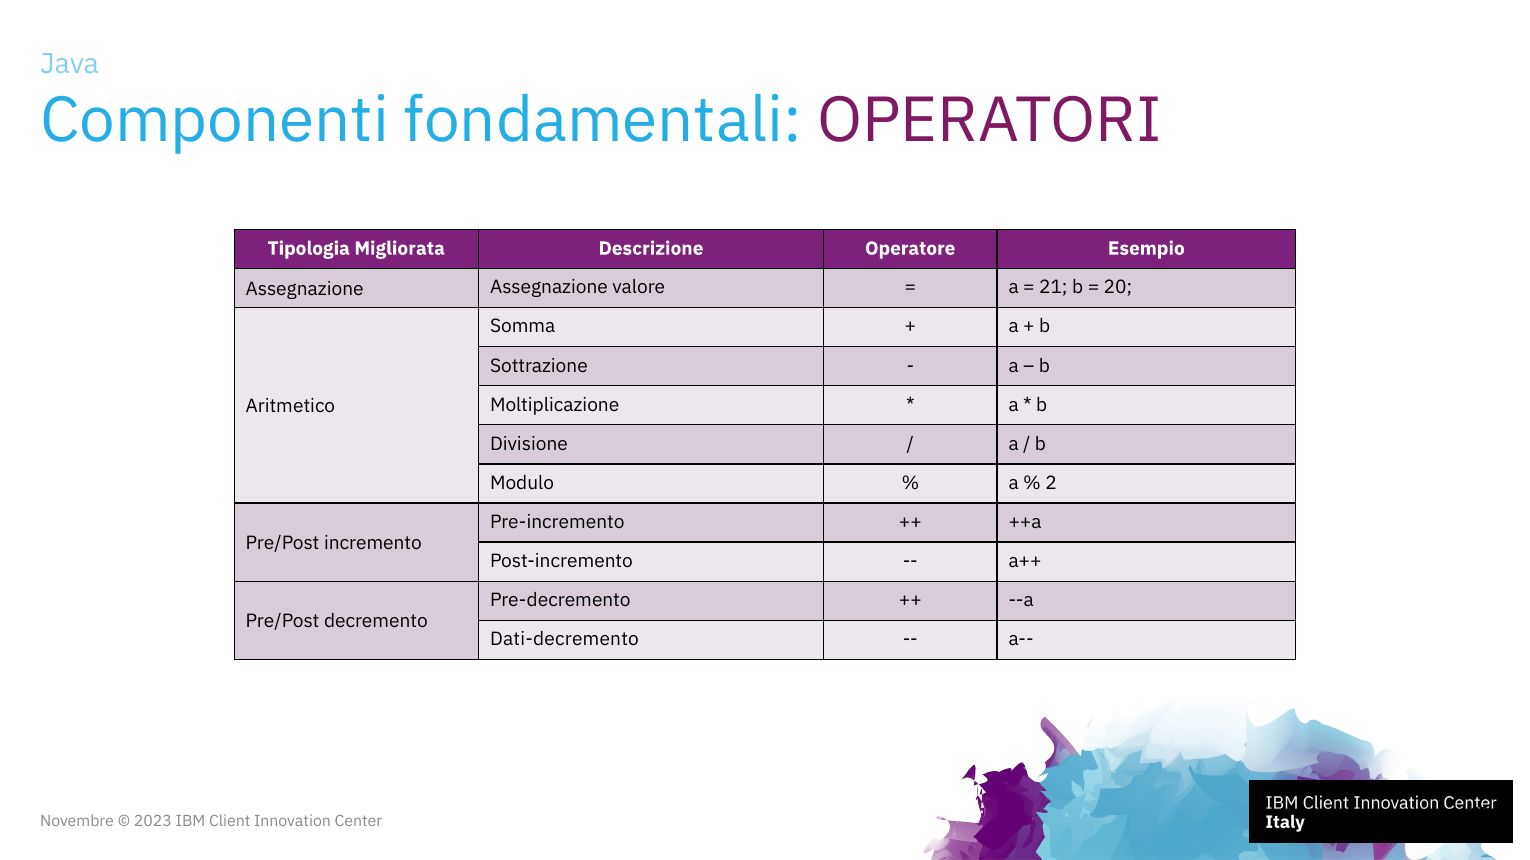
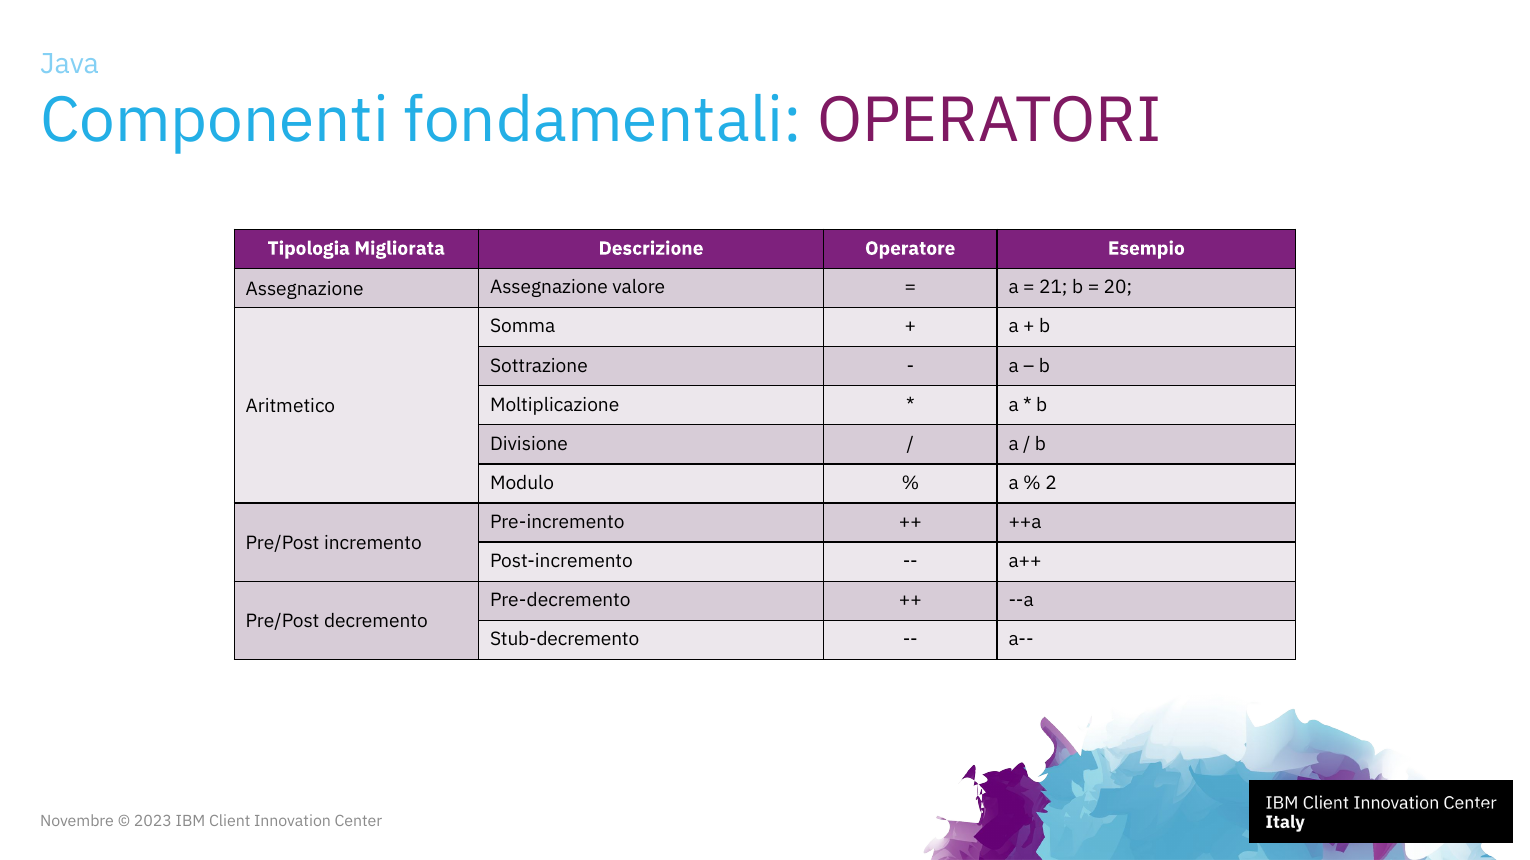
Dati-decremento: Dati-decremento -> Stub-decremento
